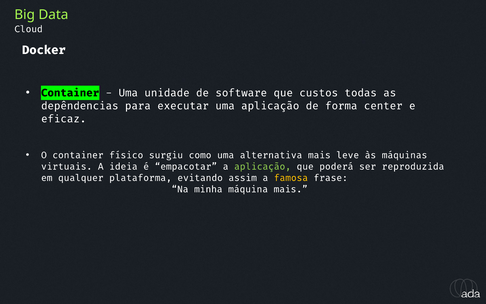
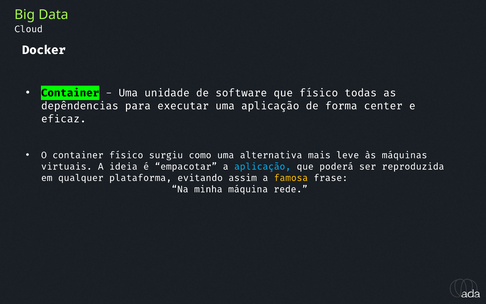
que custos: custos -> físico
aplicação at (263, 166) colour: light green -> light blue
máquina mais: mais -> rede
